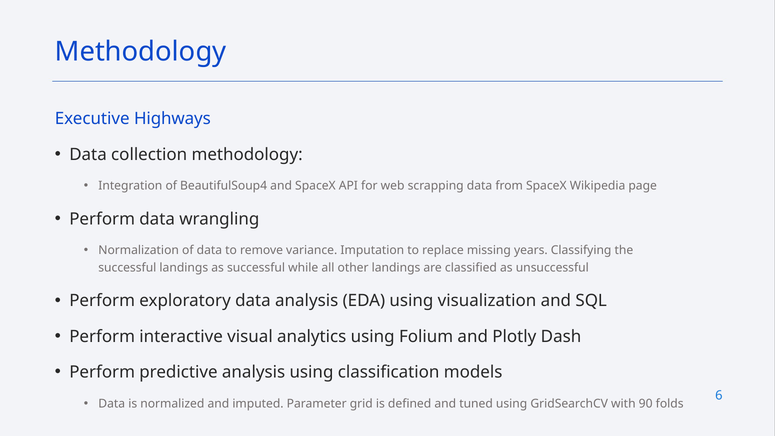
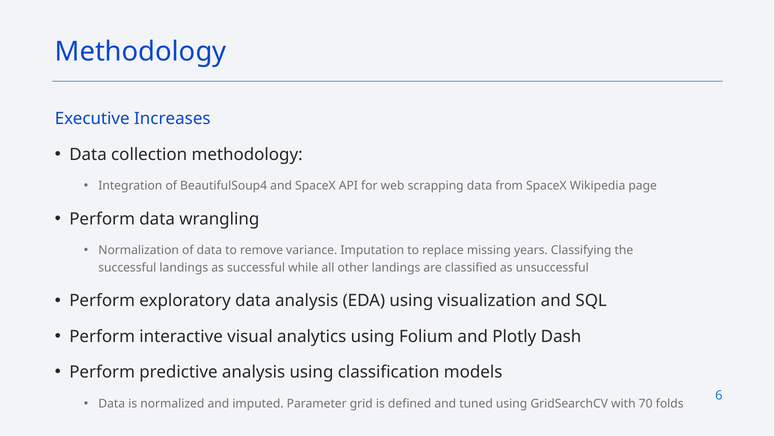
Highways: Highways -> Increases
90: 90 -> 70
